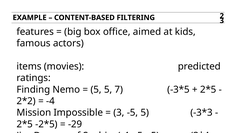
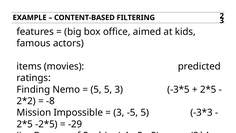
5 7: 7 -> 3
-4 at (50, 101): -4 -> -8
